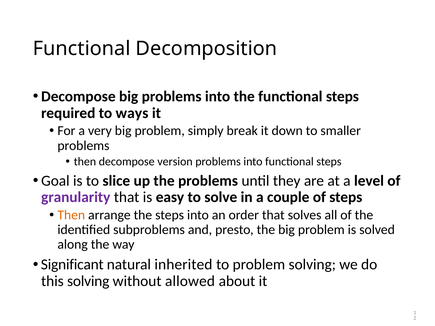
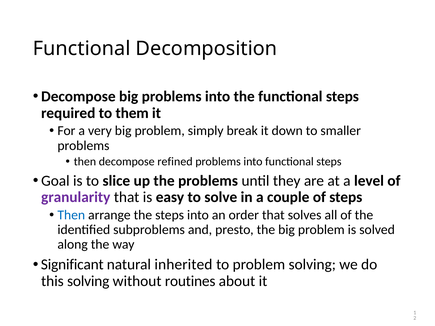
ways: ways -> them
version: version -> refined
Then at (71, 215) colour: orange -> blue
allowed: allowed -> routines
